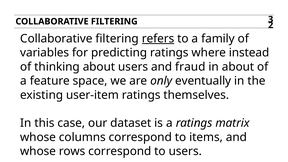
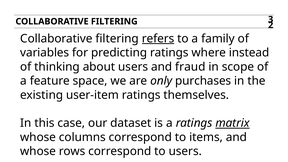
in about: about -> scope
eventually: eventually -> purchases
matrix underline: none -> present
